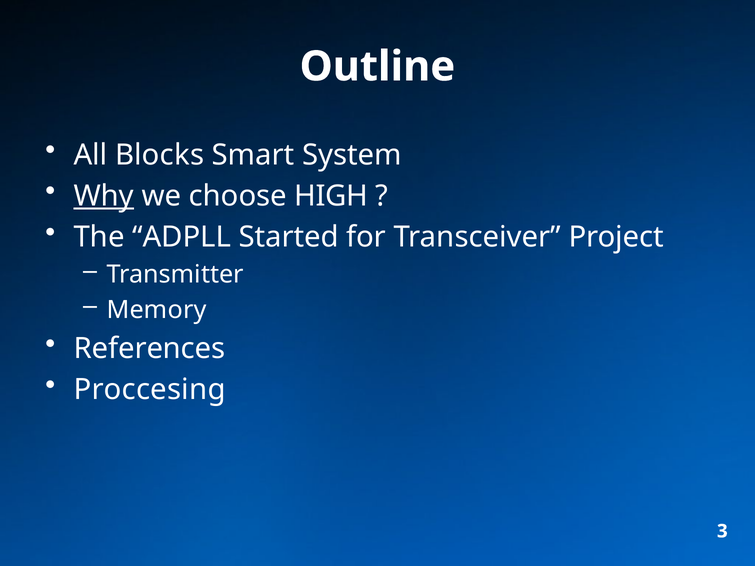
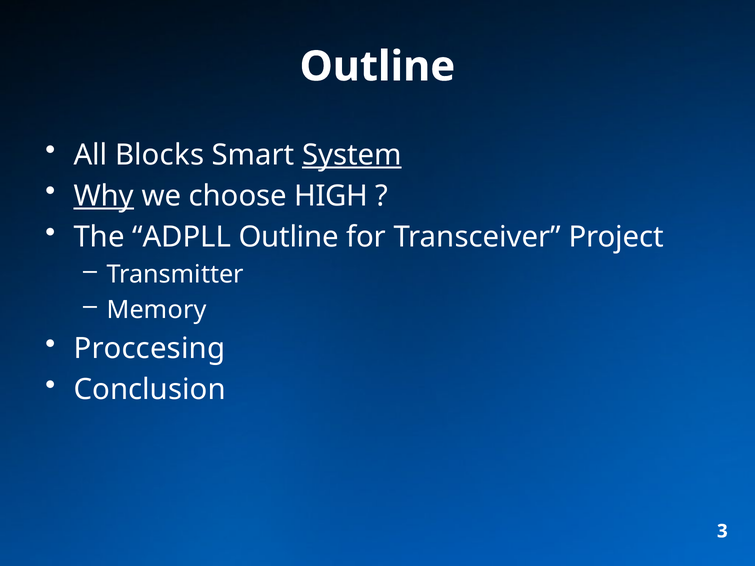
System underline: none -> present
ADPLL Started: Started -> Outline
References: References -> Proccesing
Proccesing: Proccesing -> Conclusion
